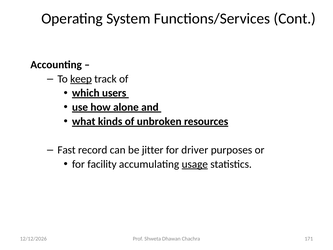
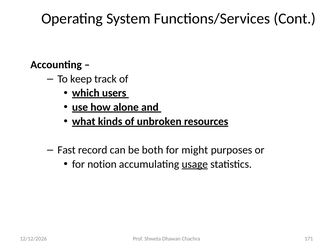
keep underline: present -> none
jitter: jitter -> both
driver: driver -> might
facility: facility -> notion
